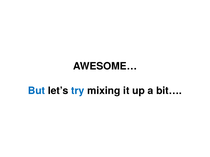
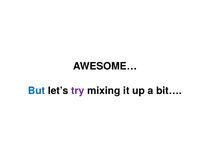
try colour: blue -> purple
